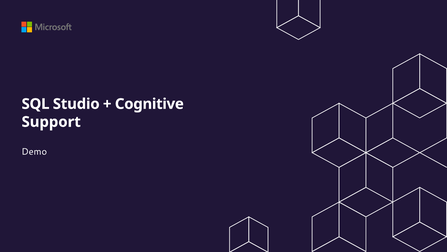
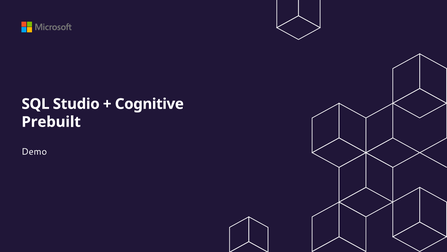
Support: Support -> Prebuilt
